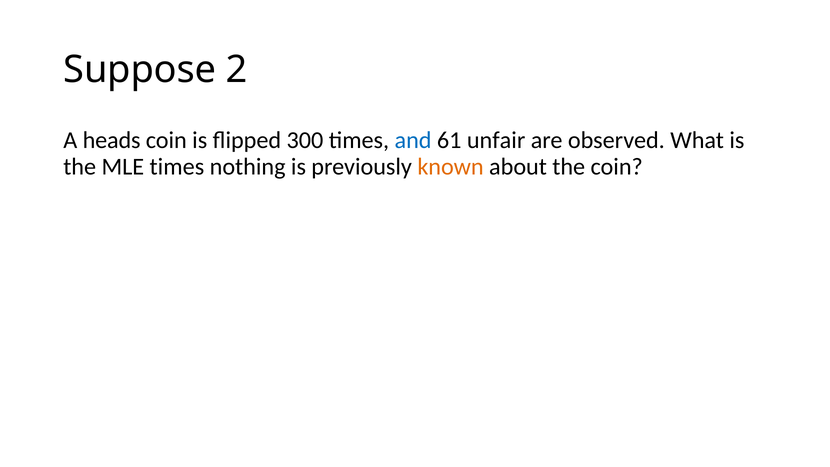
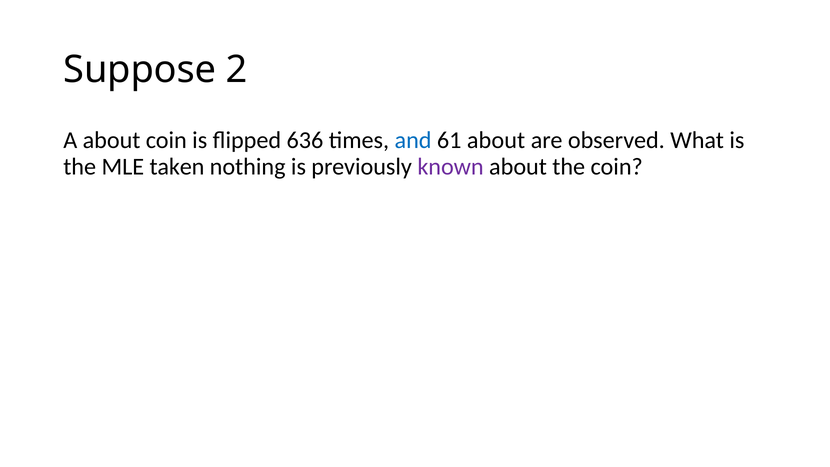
A heads: heads -> about
300: 300 -> 636
61 unfair: unfair -> about
MLE times: times -> taken
known colour: orange -> purple
